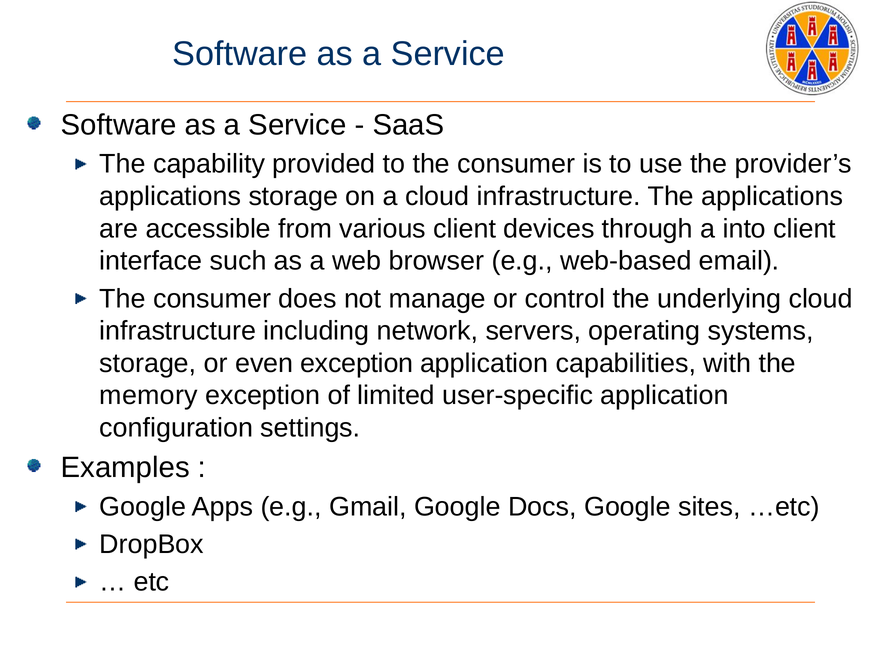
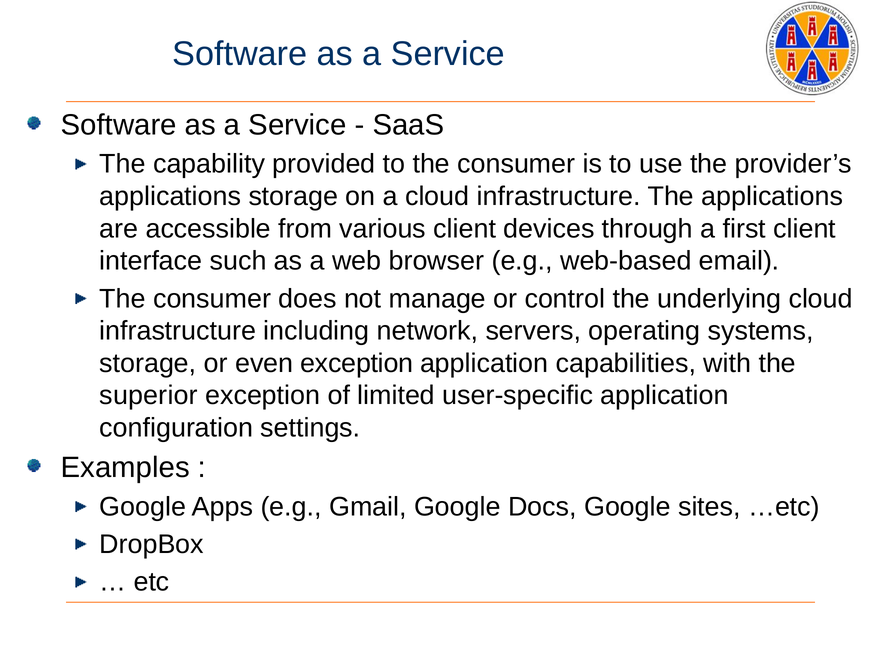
into: into -> first
memory: memory -> superior
